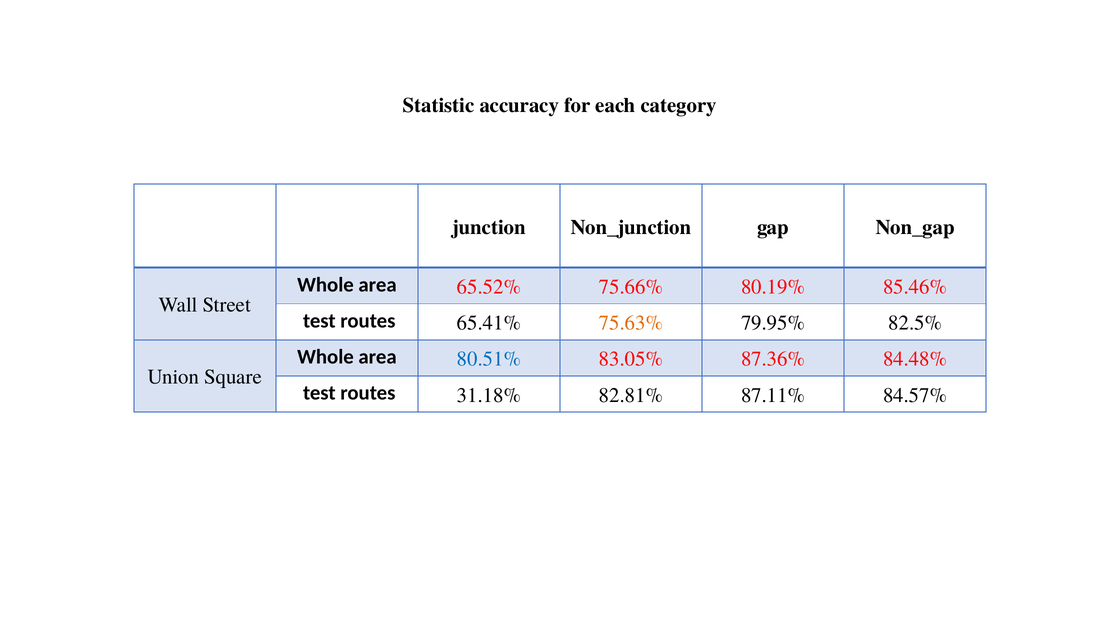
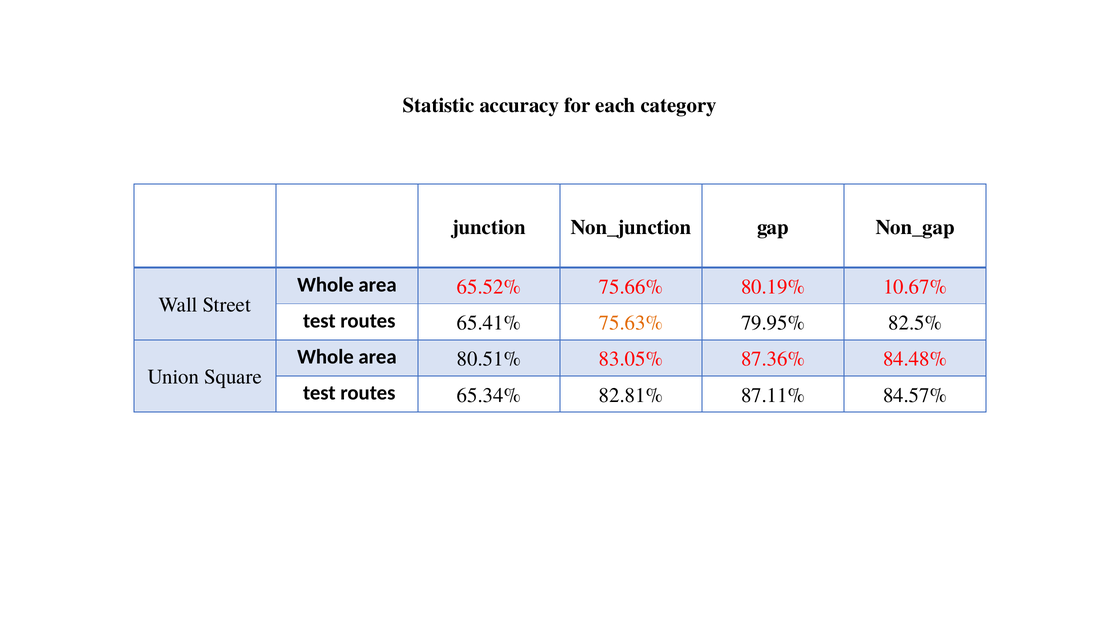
85.46%: 85.46% -> 10.67%
80.51% colour: blue -> black
31.18%: 31.18% -> 65.34%
